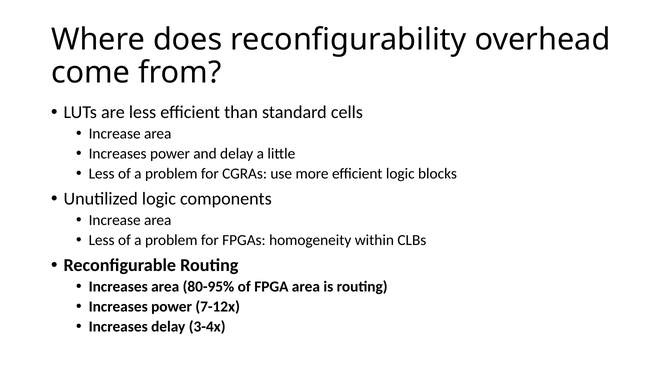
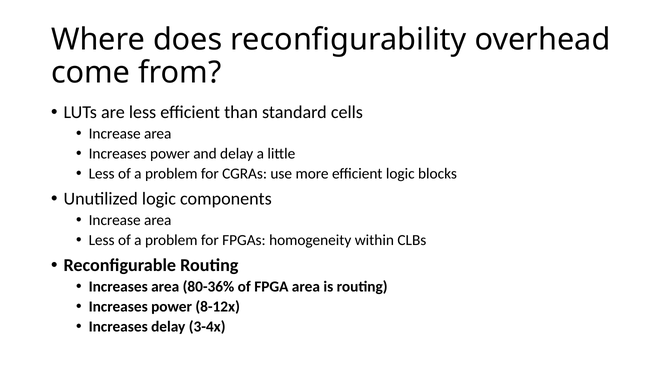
80-95%: 80-95% -> 80-36%
7-12x: 7-12x -> 8-12x
